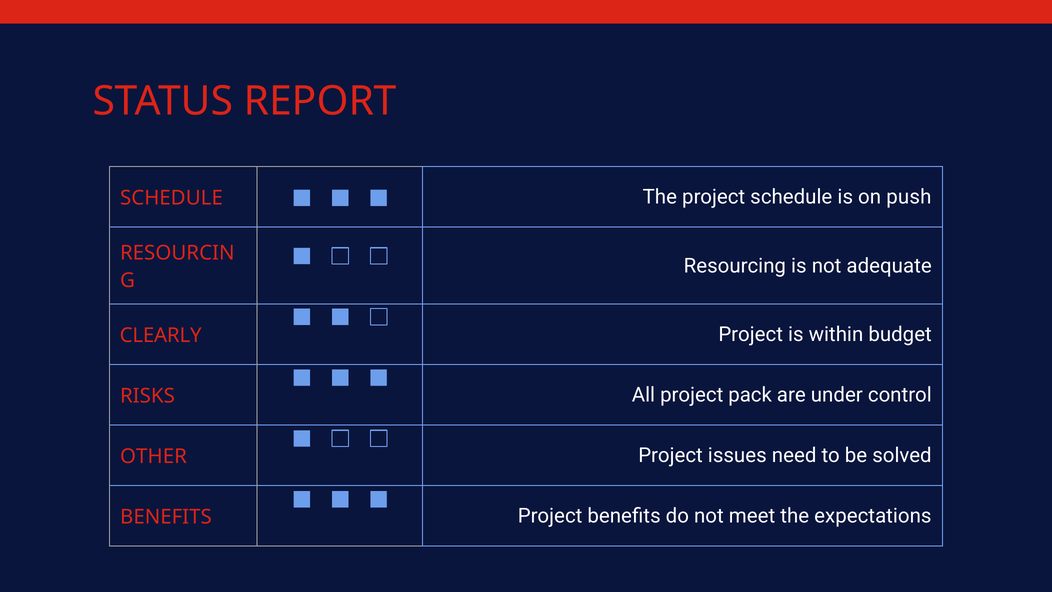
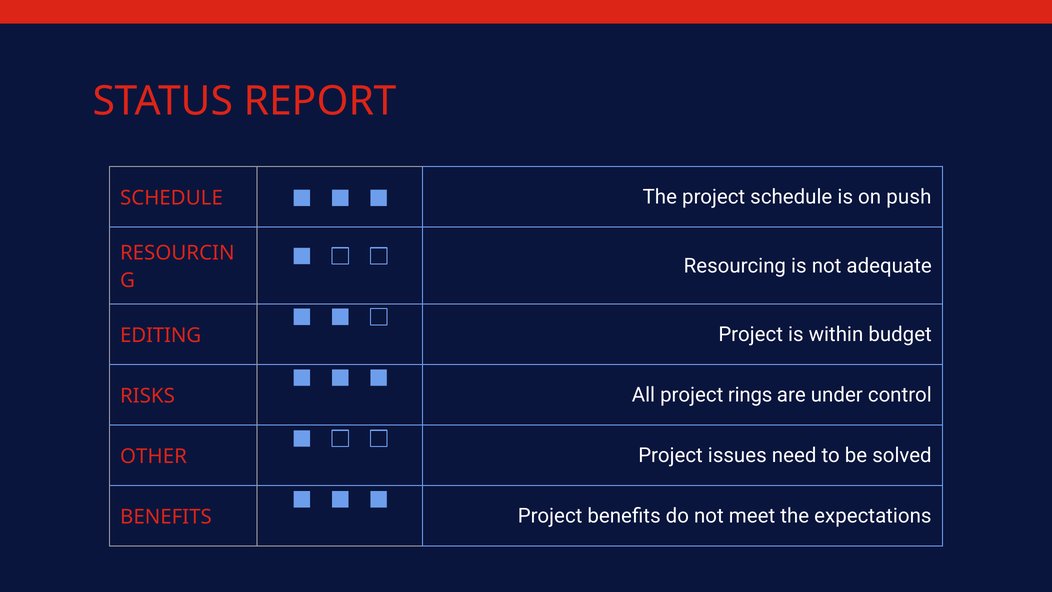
CLEARLY: CLEARLY -> EDITING
pack: pack -> rings
